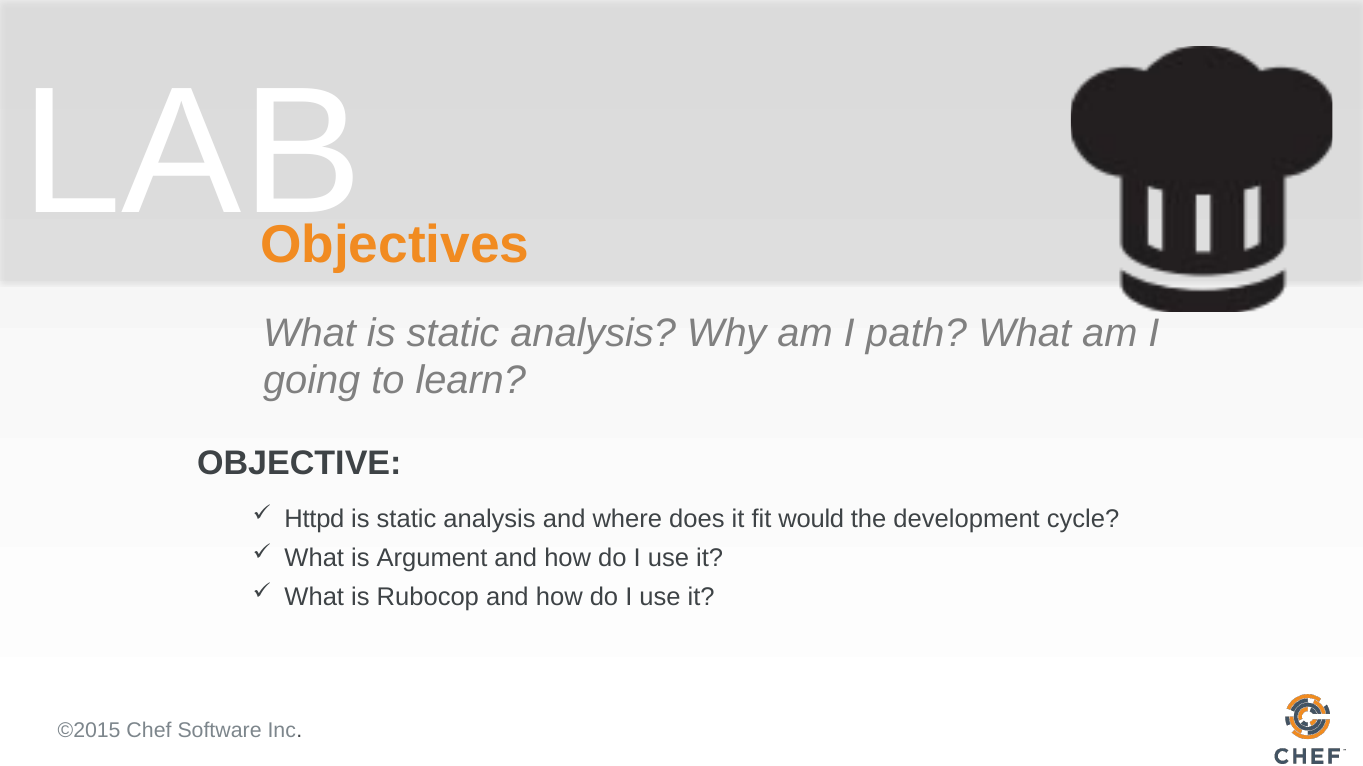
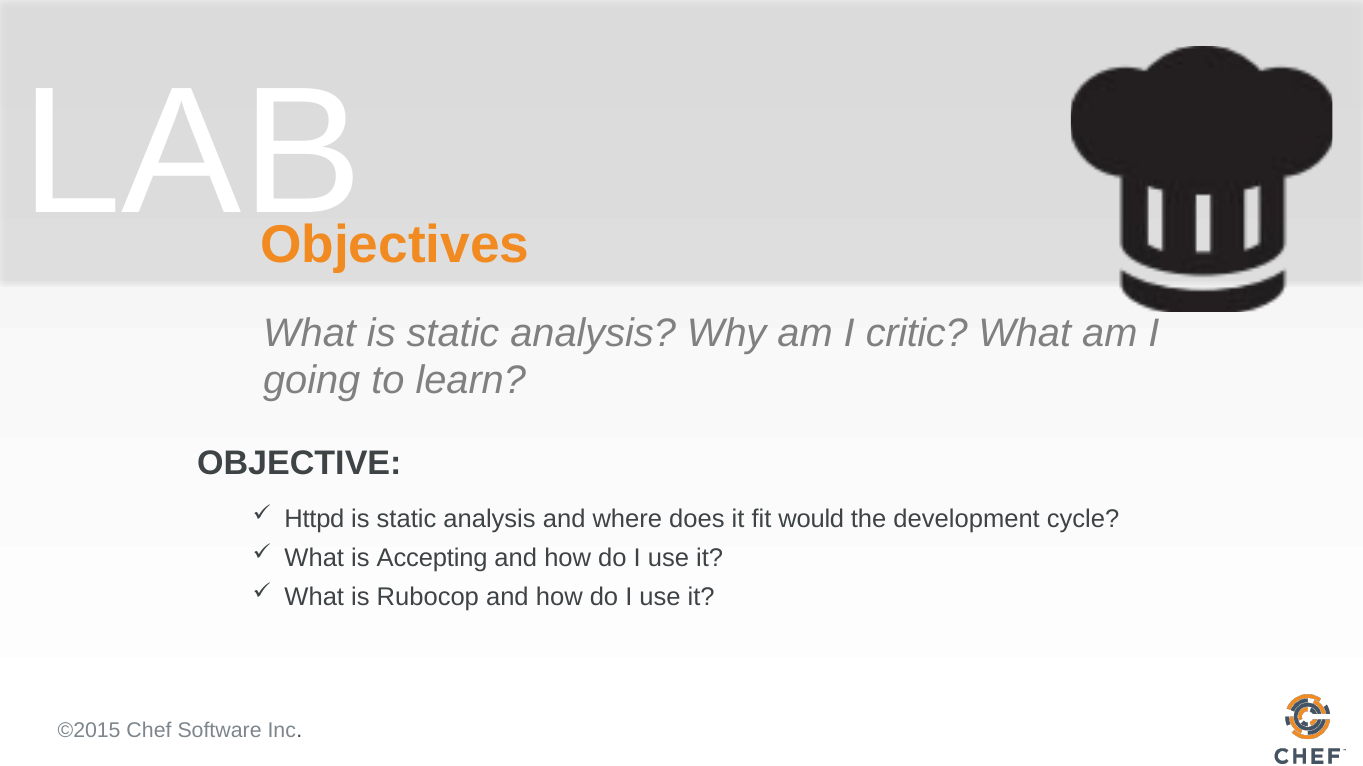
path: path -> critic
Argument: Argument -> Accepting
